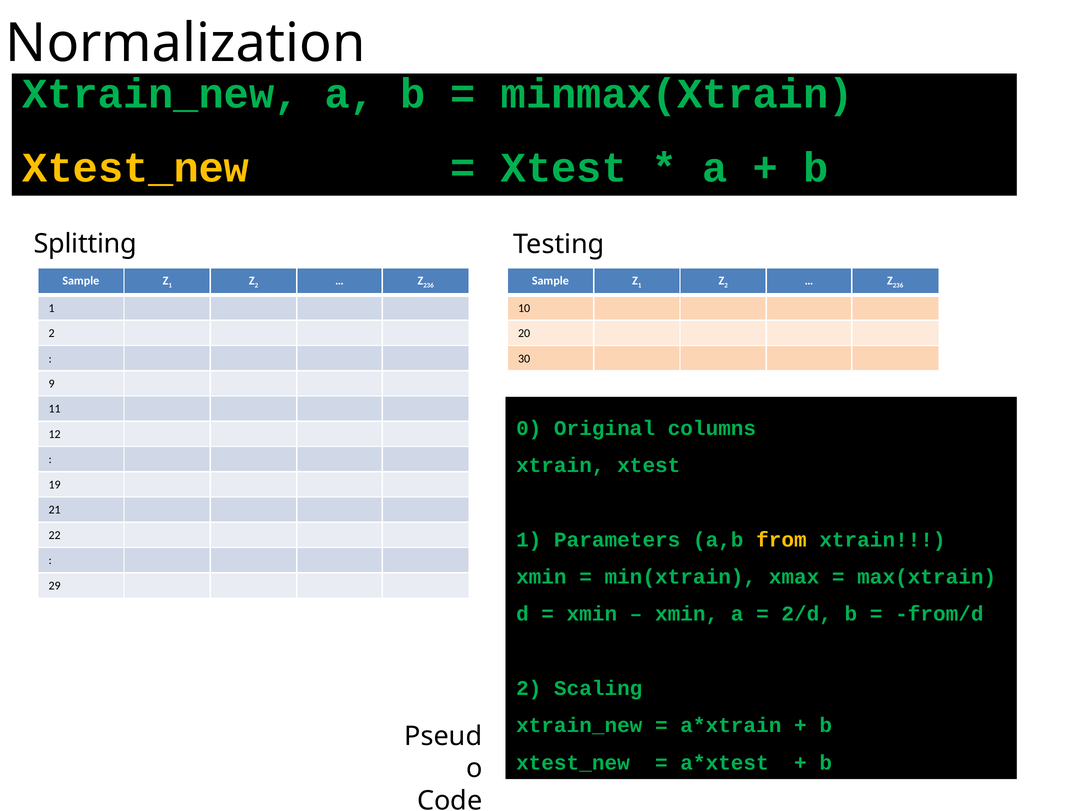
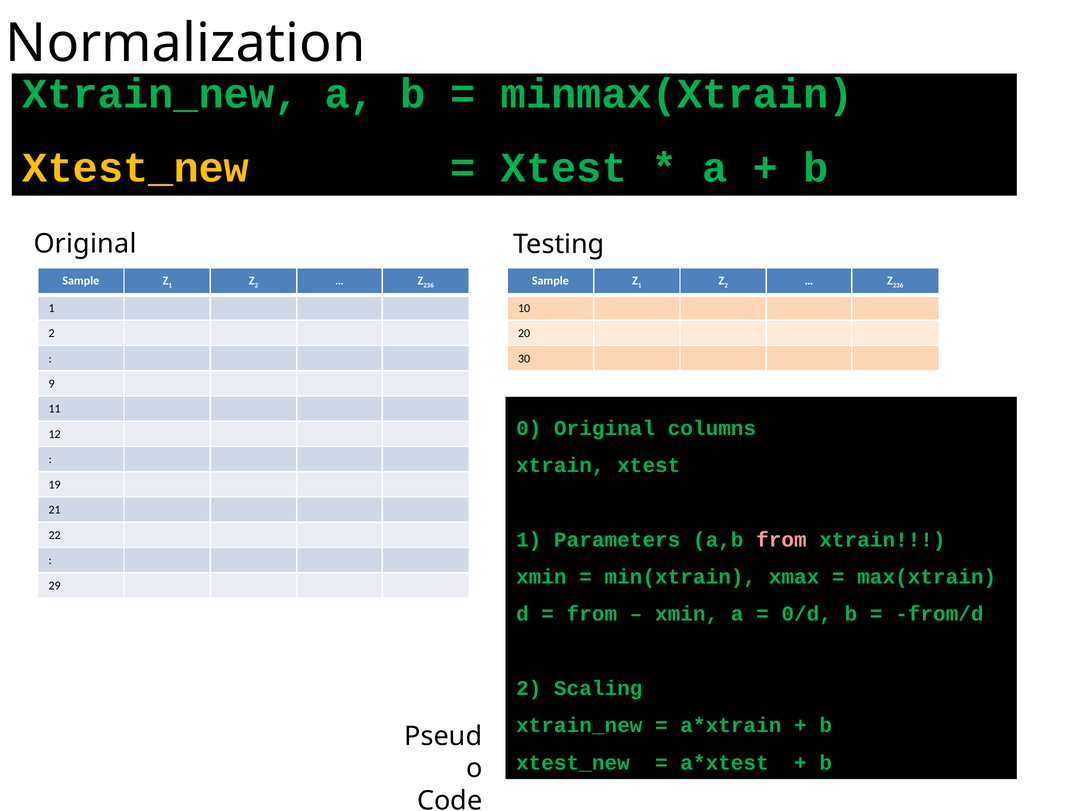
Splitting at (85, 244): Splitting -> Original
from at (781, 539) colour: yellow -> pink
xmin at (592, 614): xmin -> from
2/d: 2/d -> 0/d
